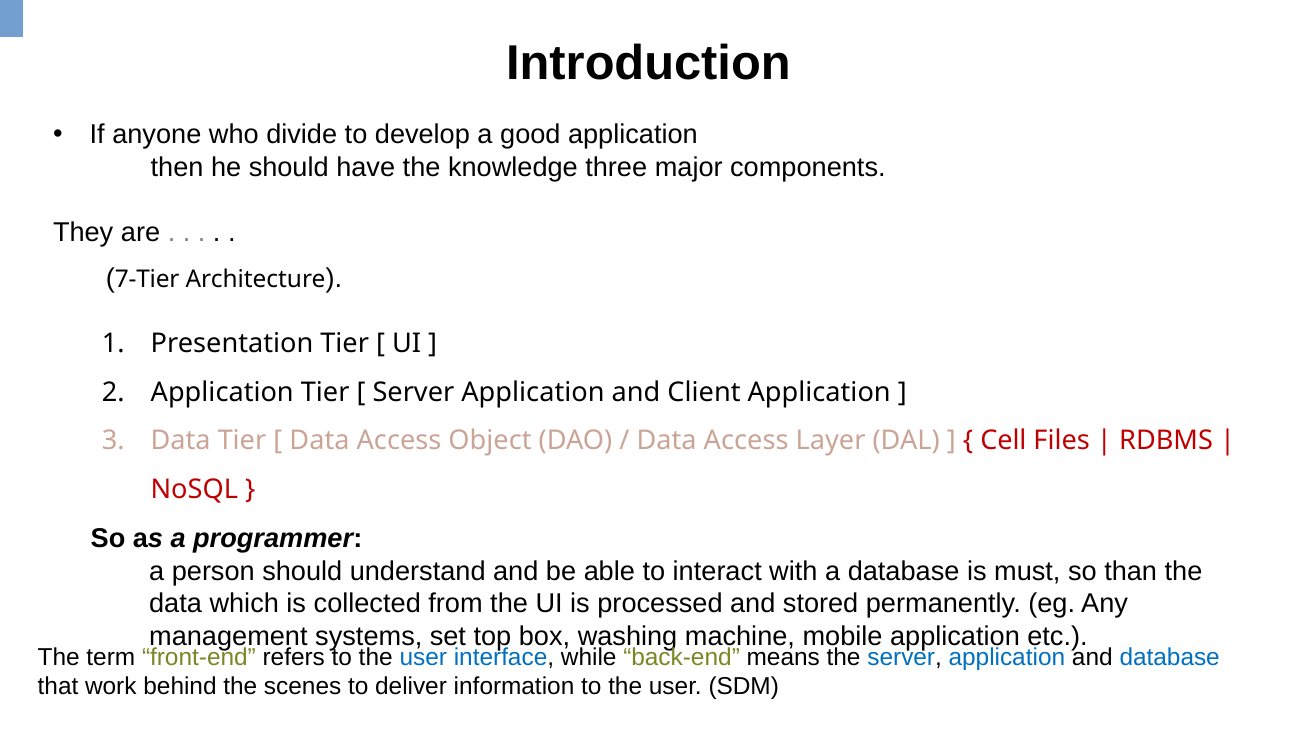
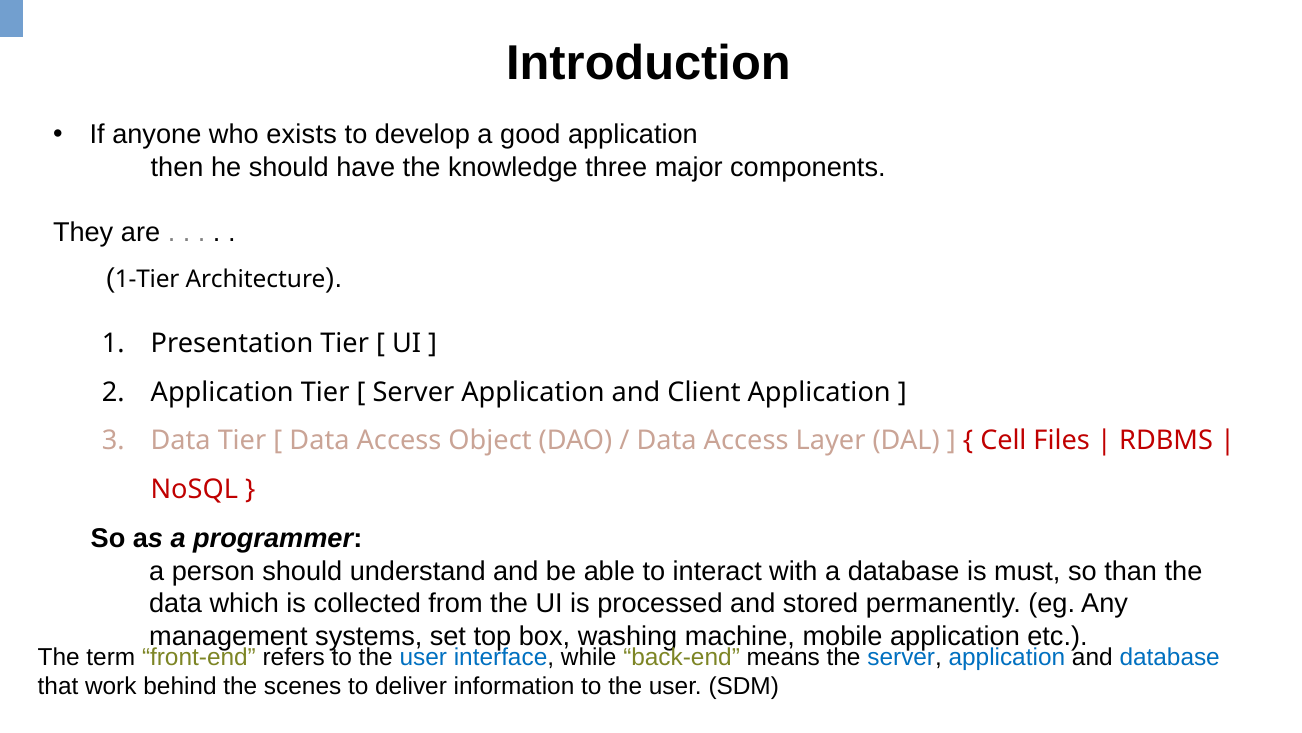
divide: divide -> exists
7-Tier: 7-Tier -> 1-Tier
